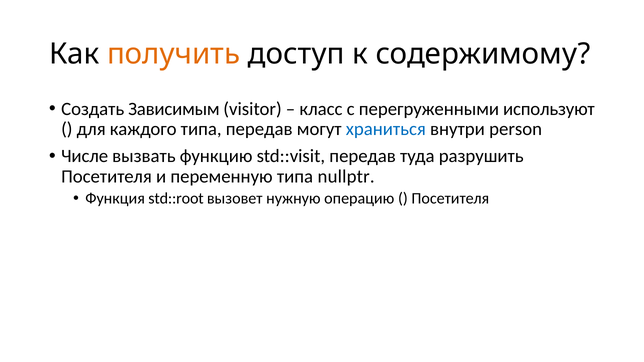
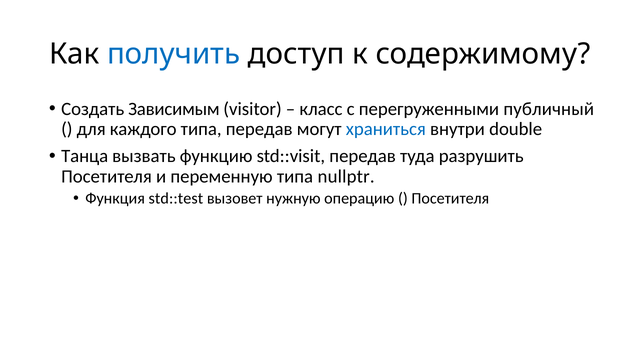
получить colour: orange -> blue
используют: используют -> публичный
person: person -> double
Числе: Числе -> Танца
std::root: std::root -> std::test
